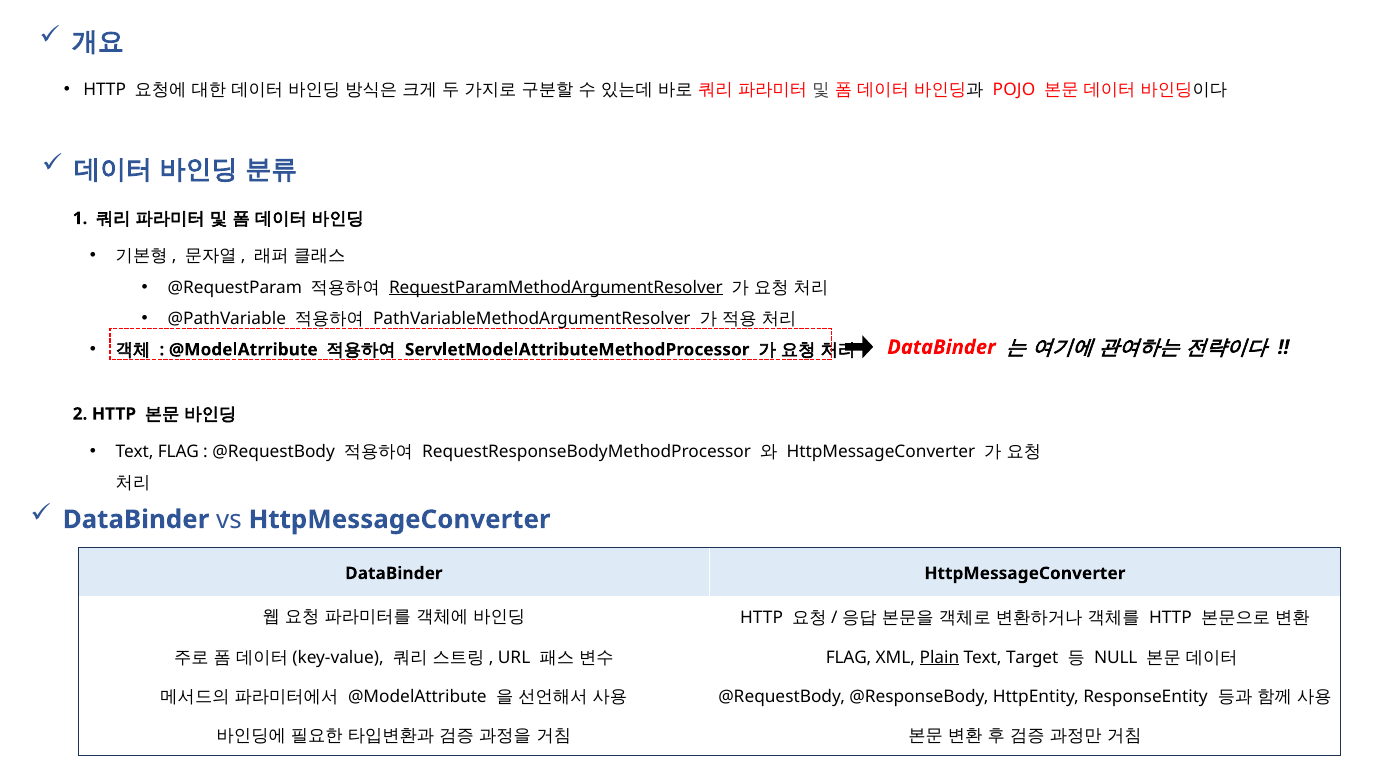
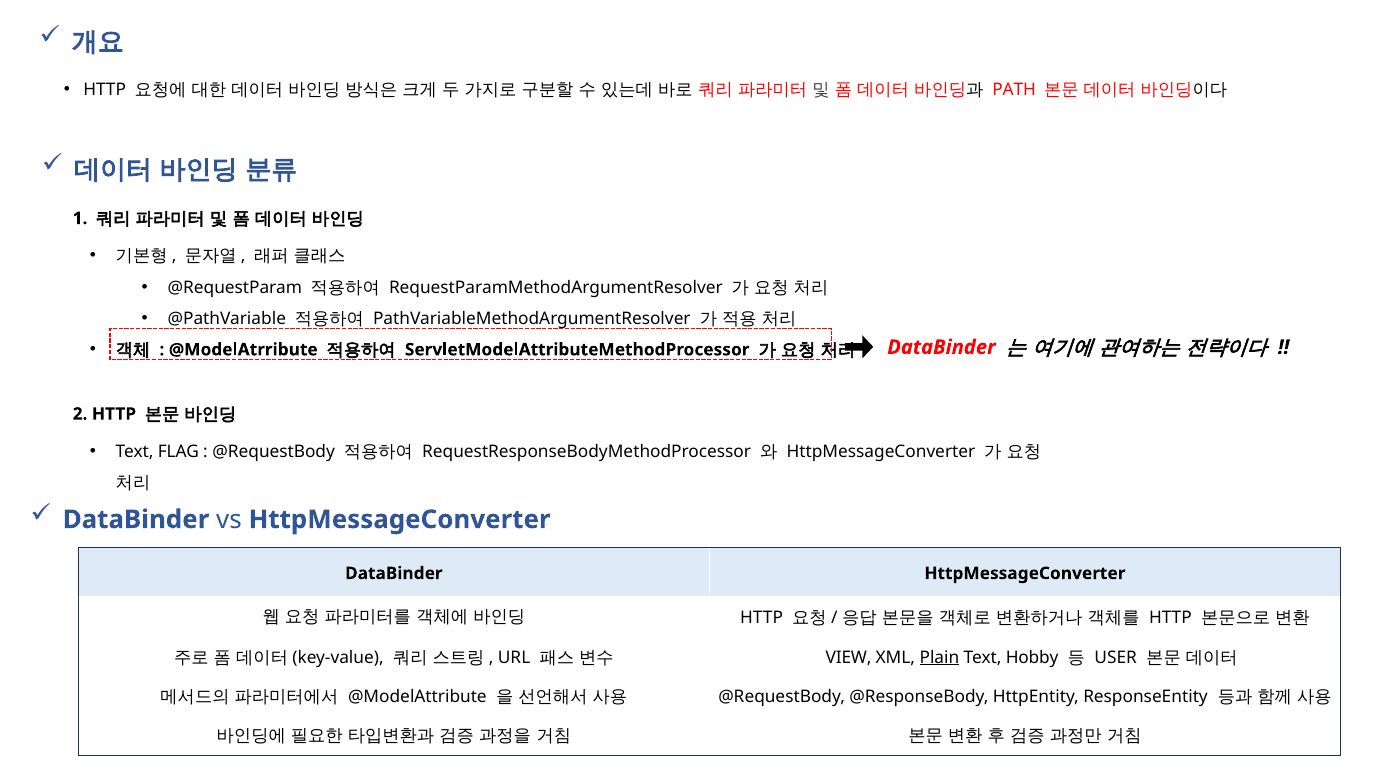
POJO: POJO -> PATH
RequestParamMethodArgumentResolver underline: present -> none
FLAG at (849, 657): FLAG -> VIEW
Target: Target -> Hobby
NULL: NULL -> USER
